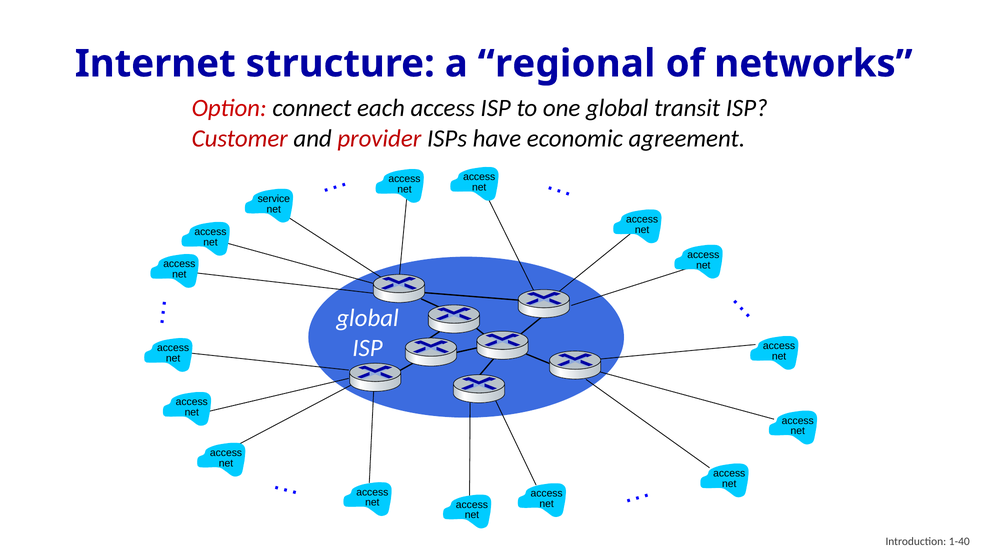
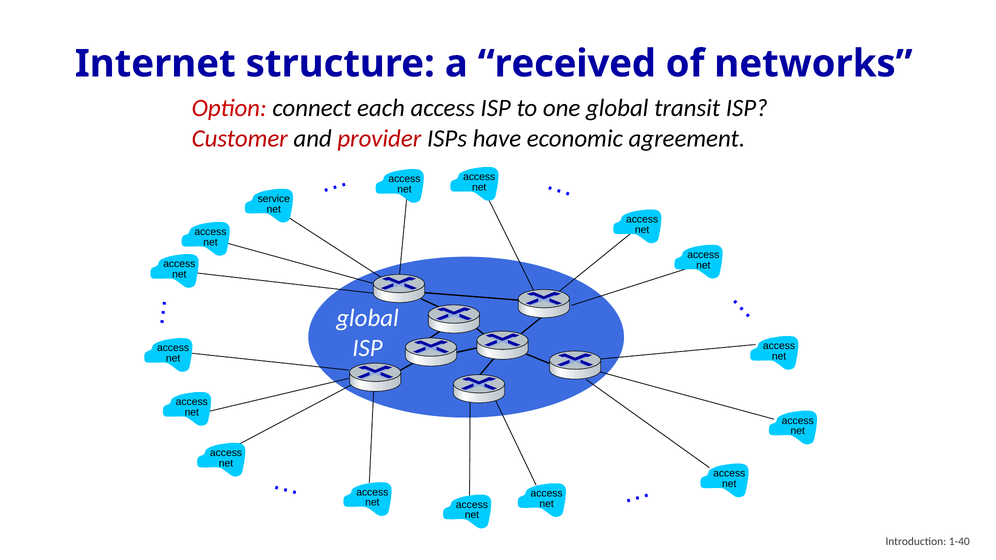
regional: regional -> received
